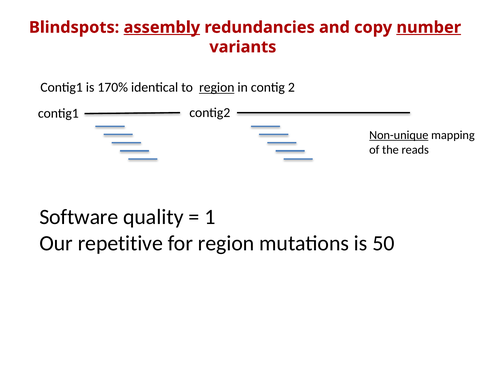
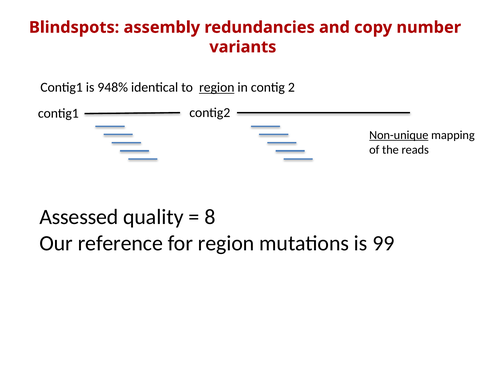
assembly underline: present -> none
number underline: present -> none
170%: 170% -> 948%
Software: Software -> Assessed
1: 1 -> 8
repetitive: repetitive -> reference
50: 50 -> 99
